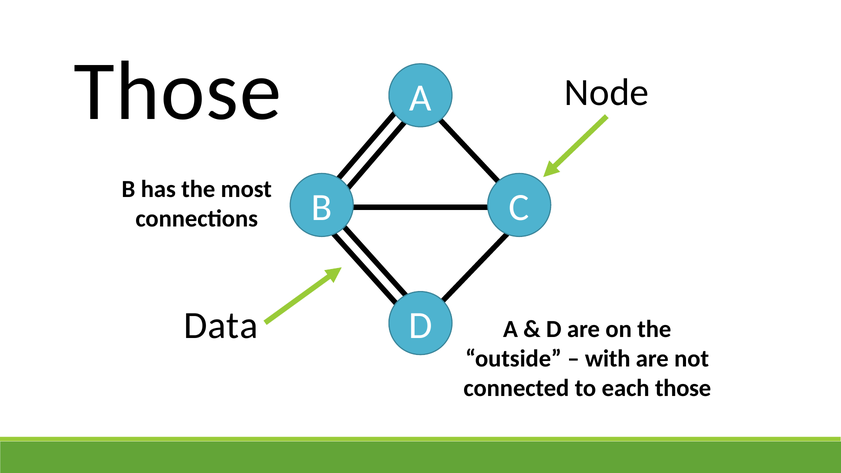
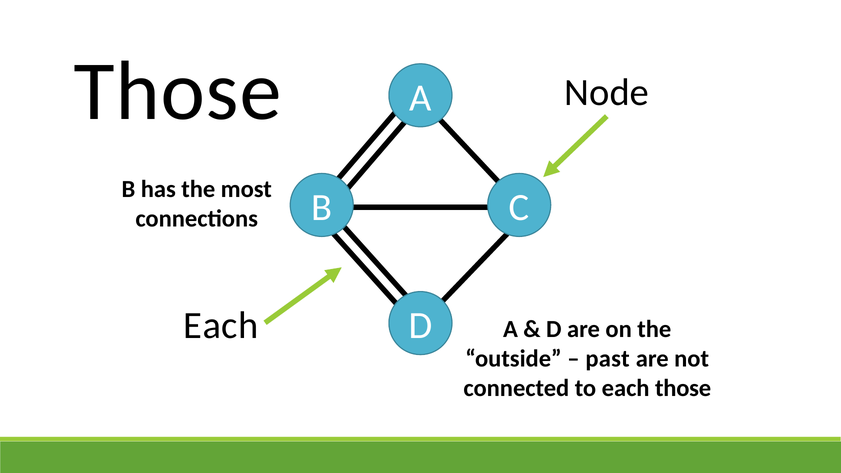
Data at (221, 325): Data -> Each
with: with -> past
